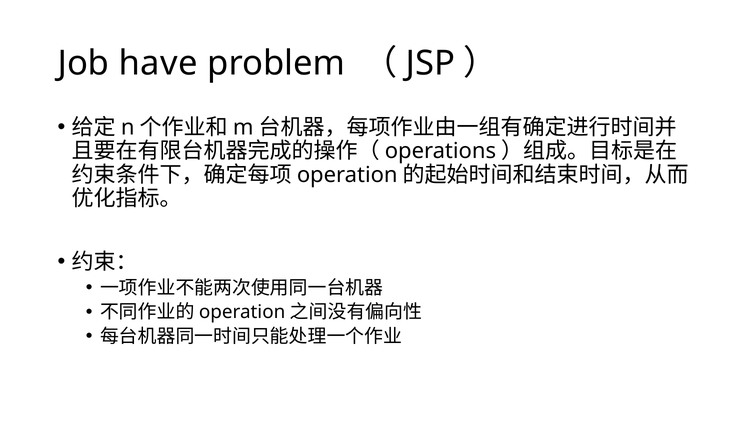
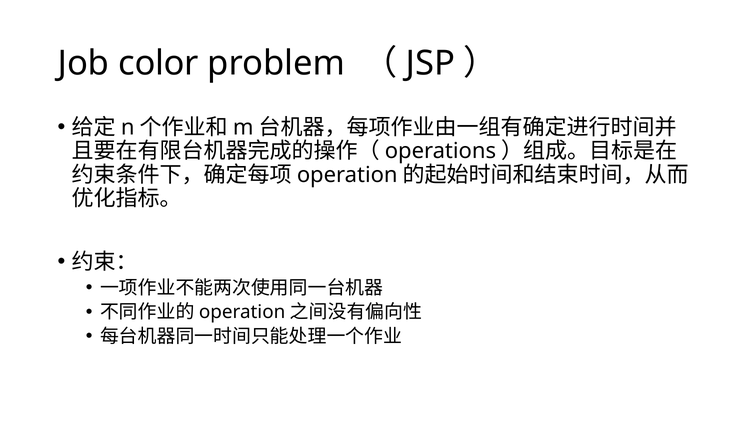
have: have -> color
